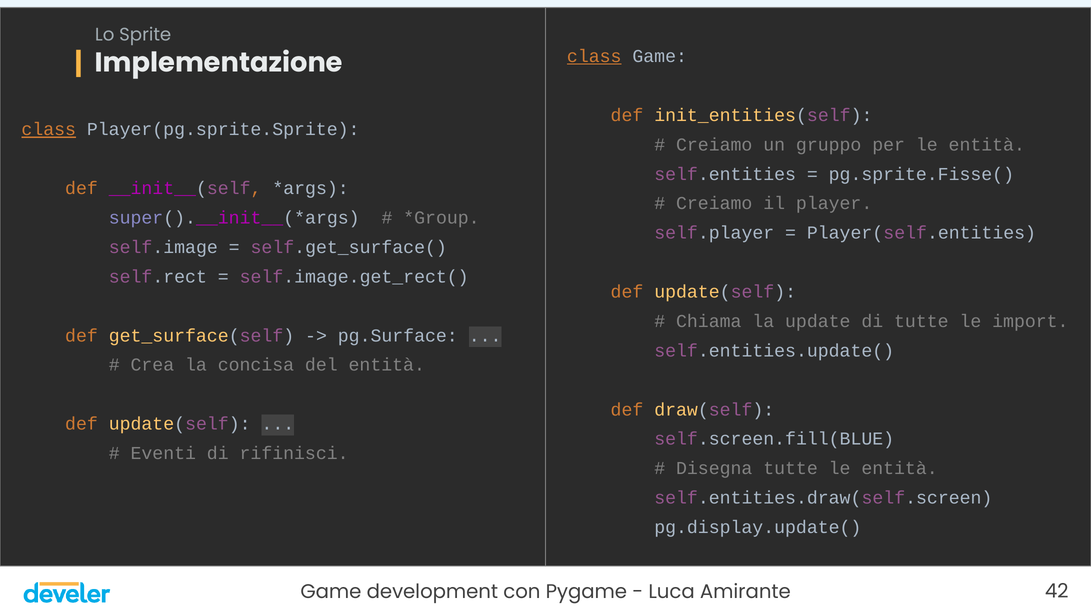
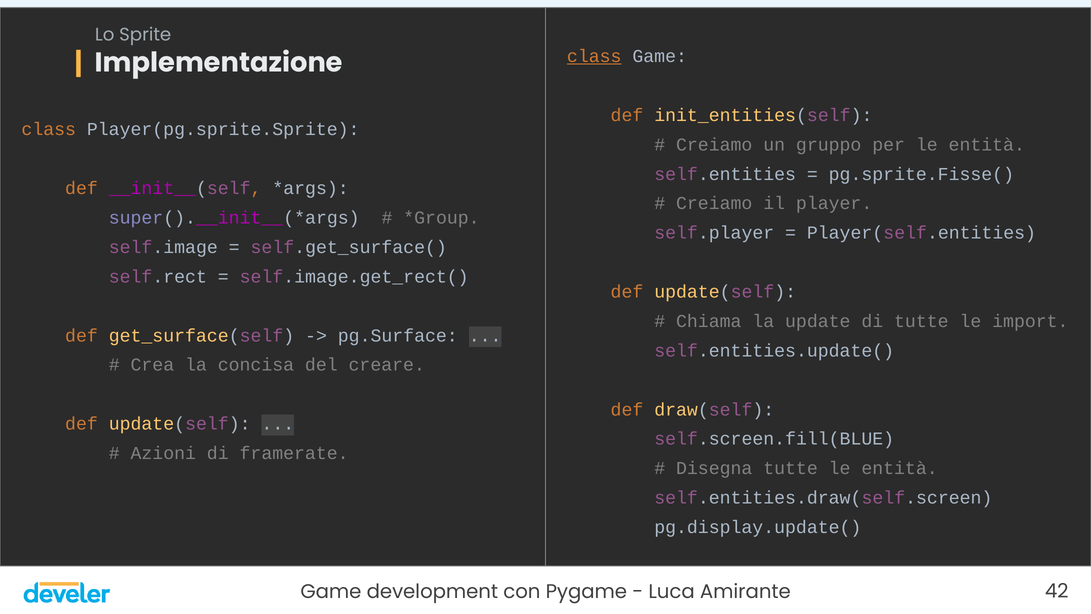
class at (49, 129) underline: present -> none
del entità: entità -> creare
Eventi: Eventi -> Azioni
rifinisci: rifinisci -> framerate
